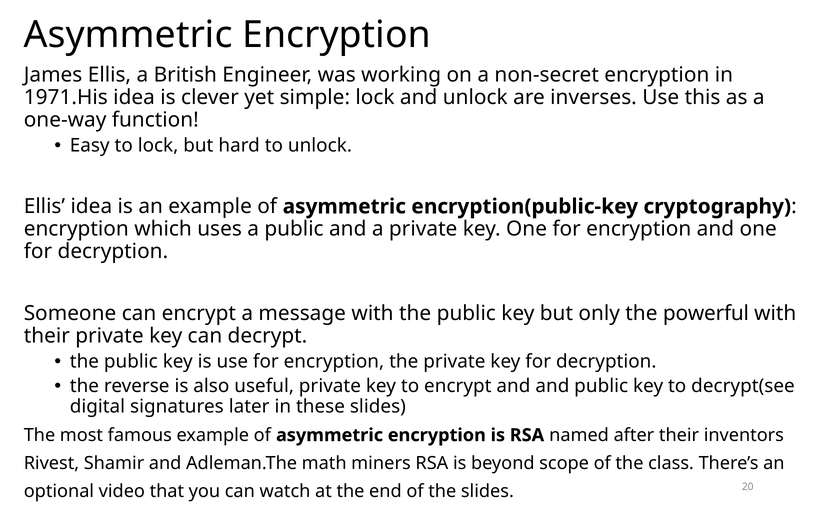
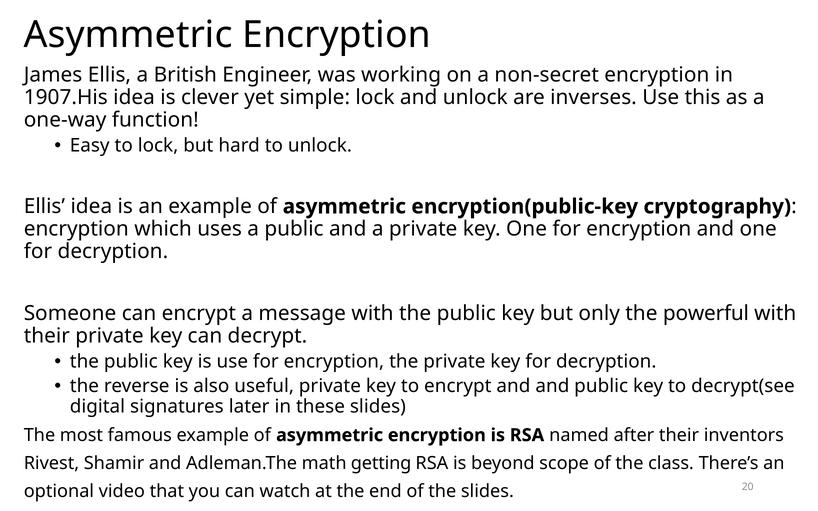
1971.His: 1971.His -> 1907.His
miners: miners -> getting
